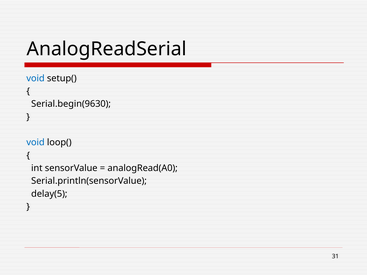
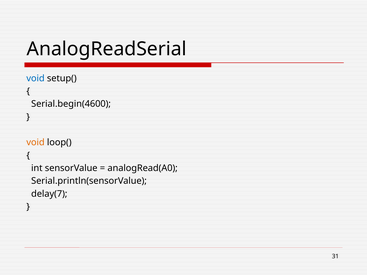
Serial.begin(9630: Serial.begin(9630 -> Serial.begin(4600
void at (36, 143) colour: blue -> orange
delay(5: delay(5 -> delay(7
